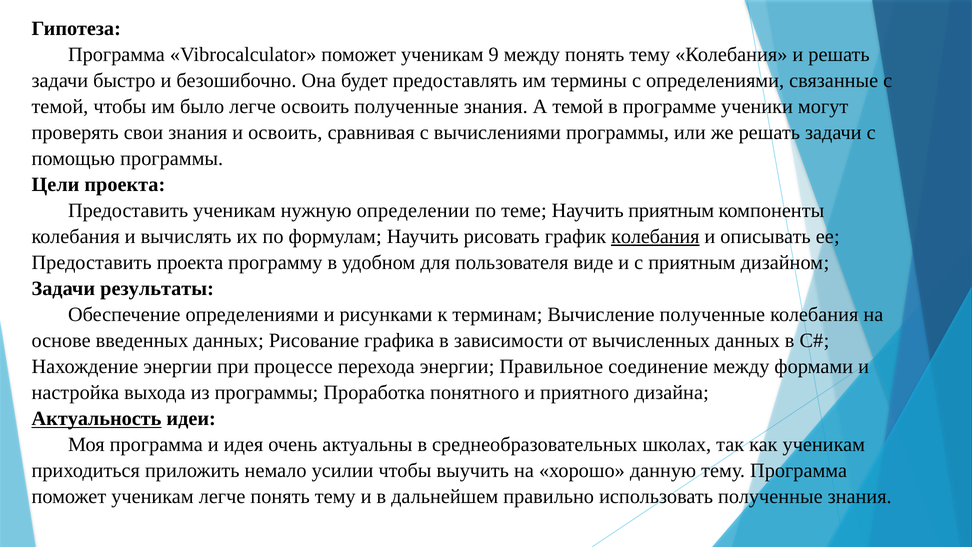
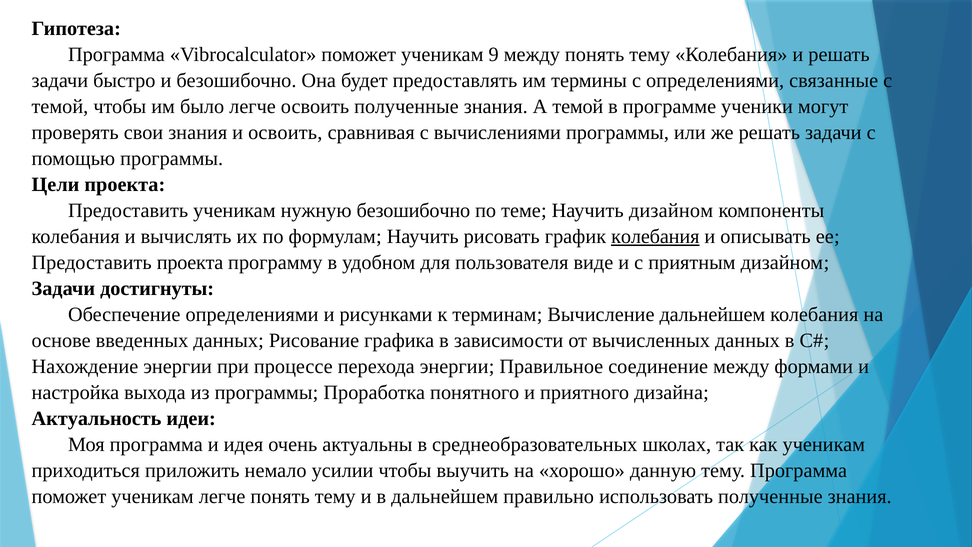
нужную определении: определении -> безошибочно
Научить приятным: приятным -> дизайном
результаты: результаты -> достигнуты
Вычисление полученные: полученные -> дальнейшем
Актуальность underline: present -> none
